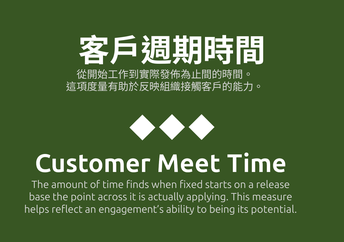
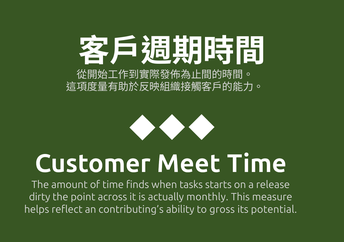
fixed: fixed -> tasks
base: base -> dirty
applying: applying -> monthly
engagement’s: engagement’s -> contributing’s
being: being -> gross
